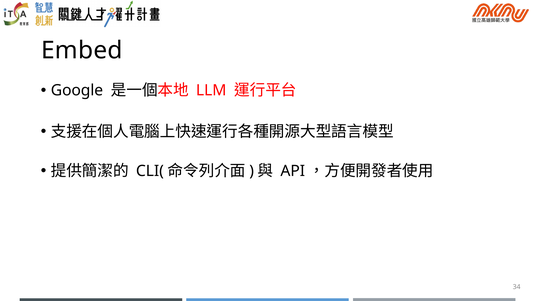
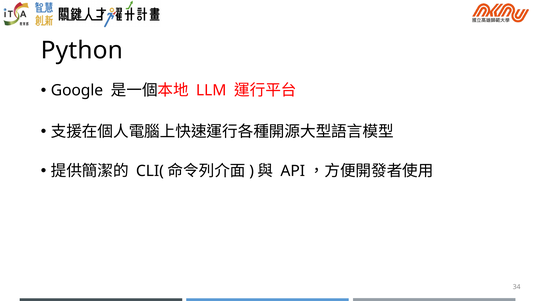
Embed: Embed -> Python
